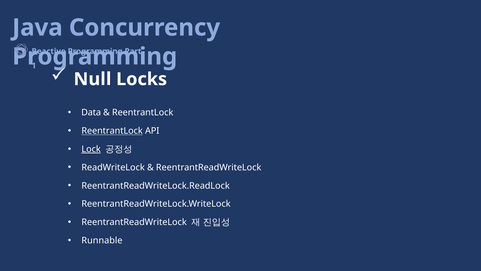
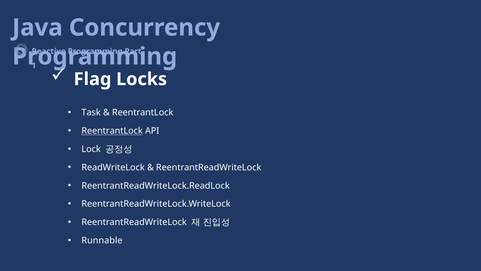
Null: Null -> Flag
Data: Data -> Task
Lock underline: present -> none
